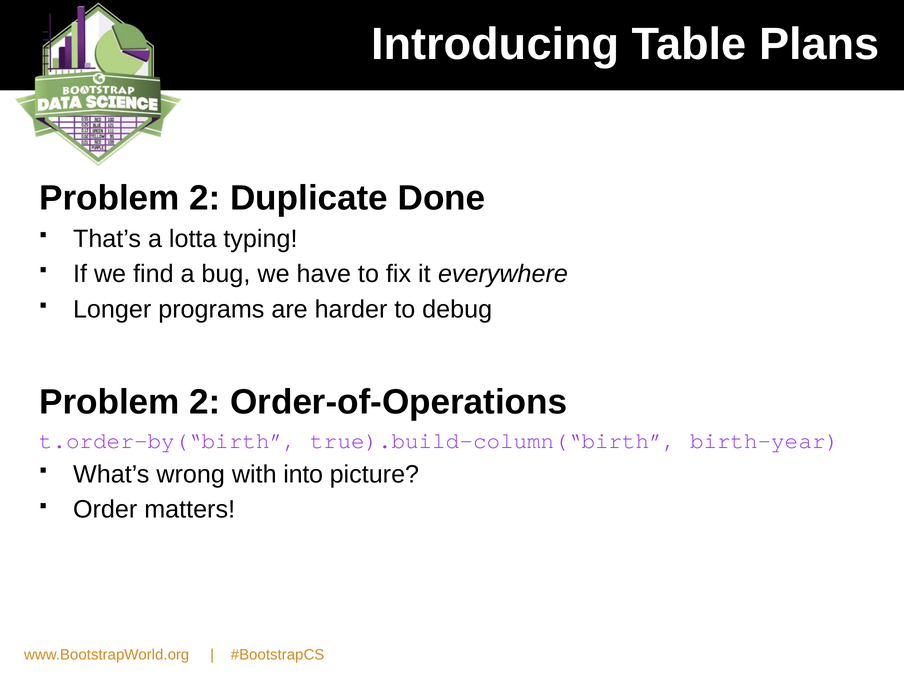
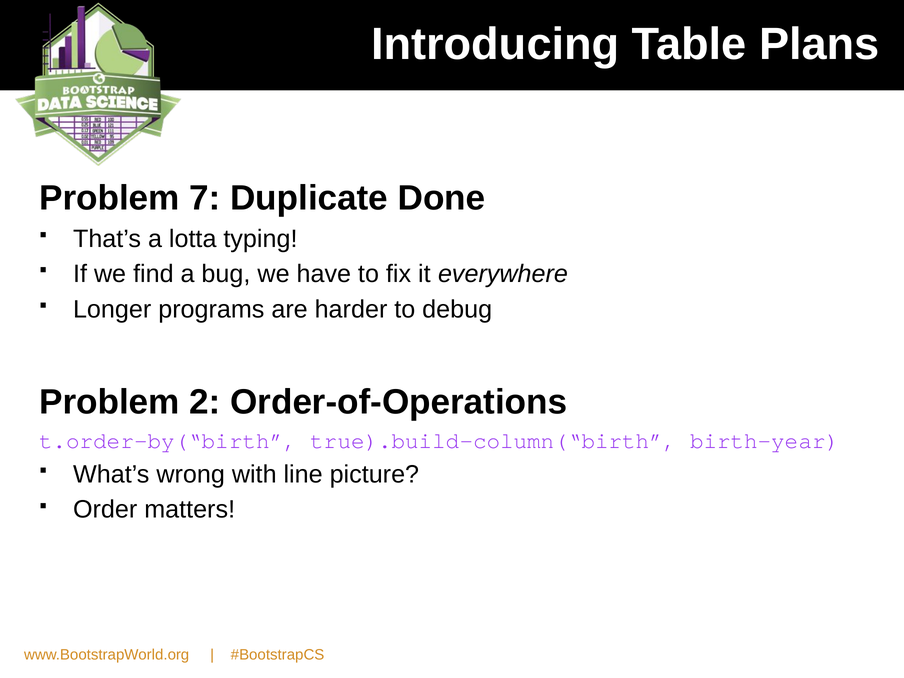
2 at (205, 198): 2 -> 7
into: into -> line
